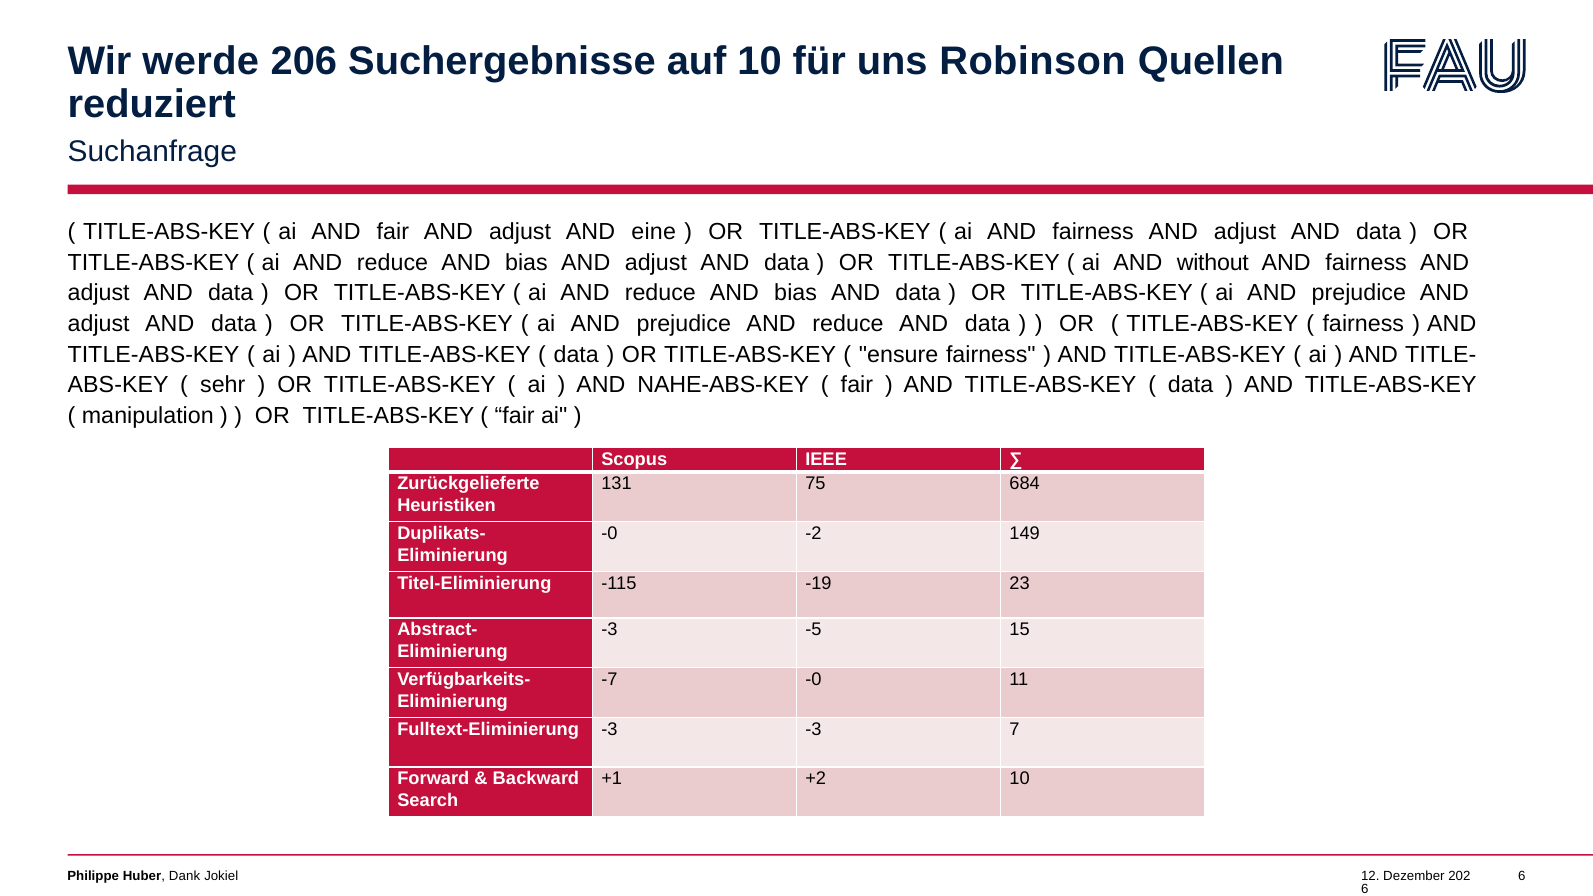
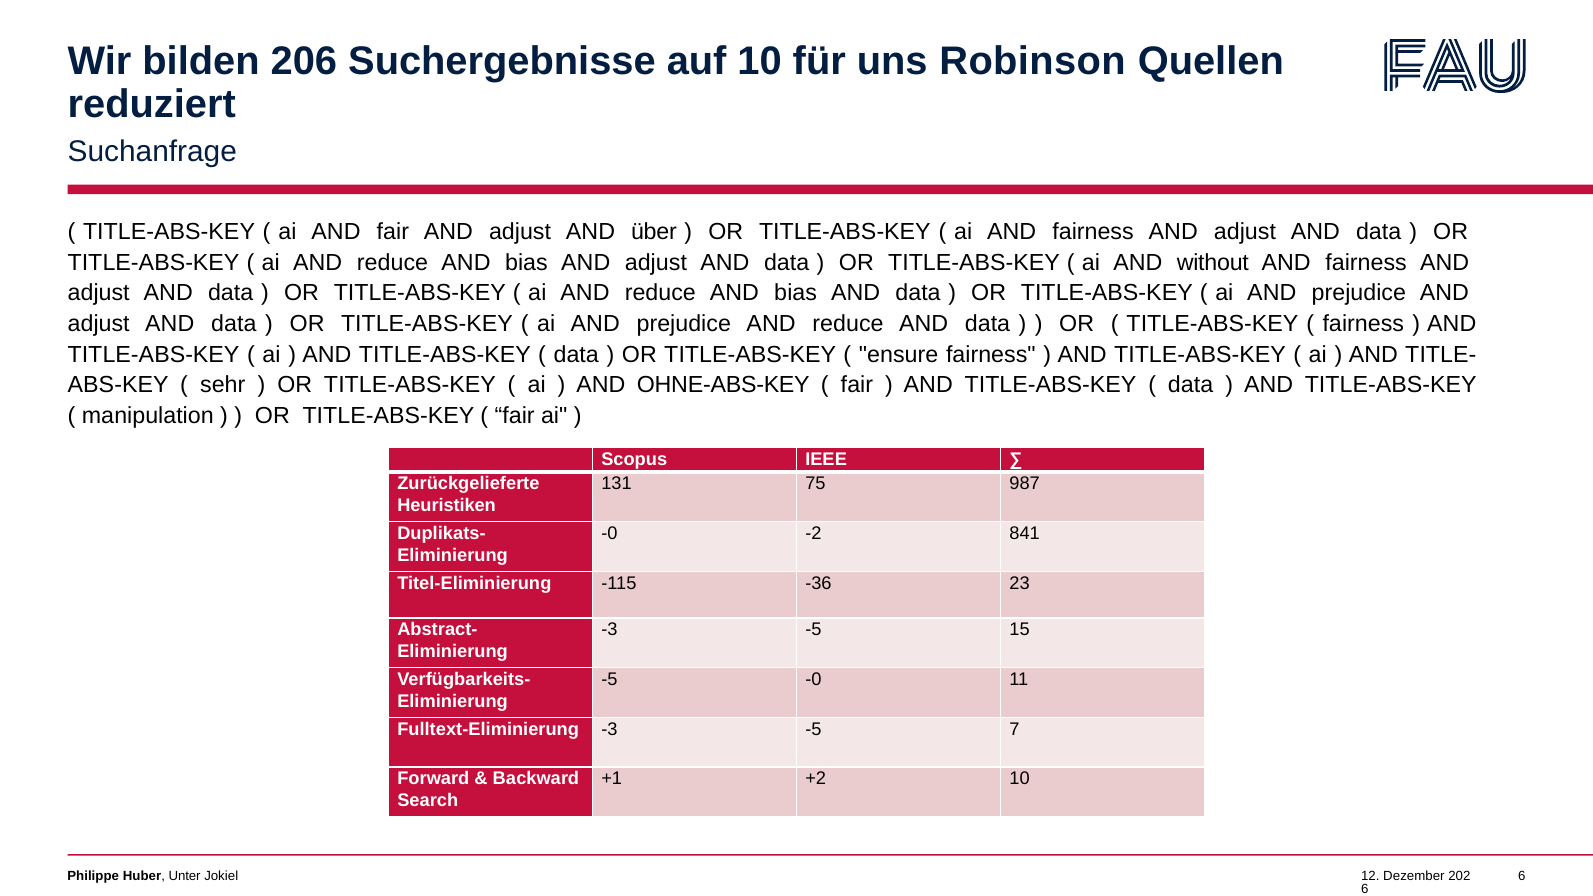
werde: werde -> bilden
eine: eine -> über
NAHE-ABS-KEY: NAHE-ABS-KEY -> OHNE-ABS-KEY
684: 684 -> 987
149: 149 -> 841
-19: -19 -> -36
-7 at (609, 680): -7 -> -5
Fulltext-Eliminierung -3 -3: -3 -> -5
Dank: Dank -> Unter
